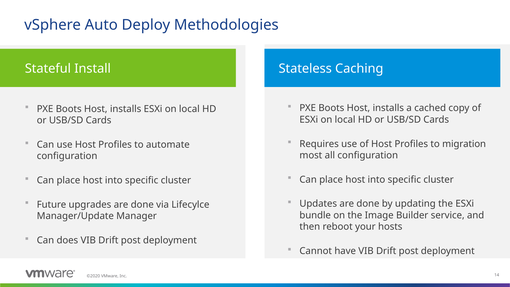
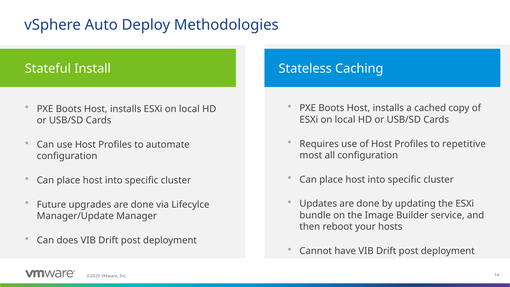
migration: migration -> repetitive
